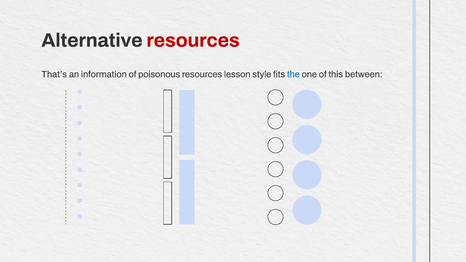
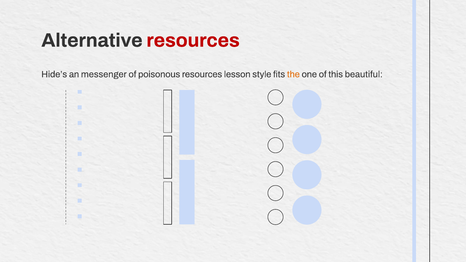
That’s: That’s -> Hide’s
information: information -> messenger
the colour: blue -> orange
between: between -> beautiful
